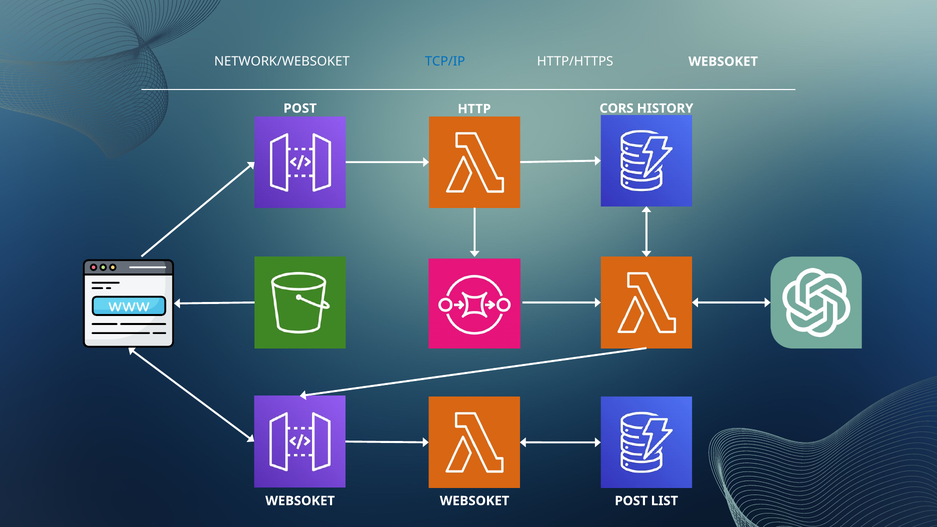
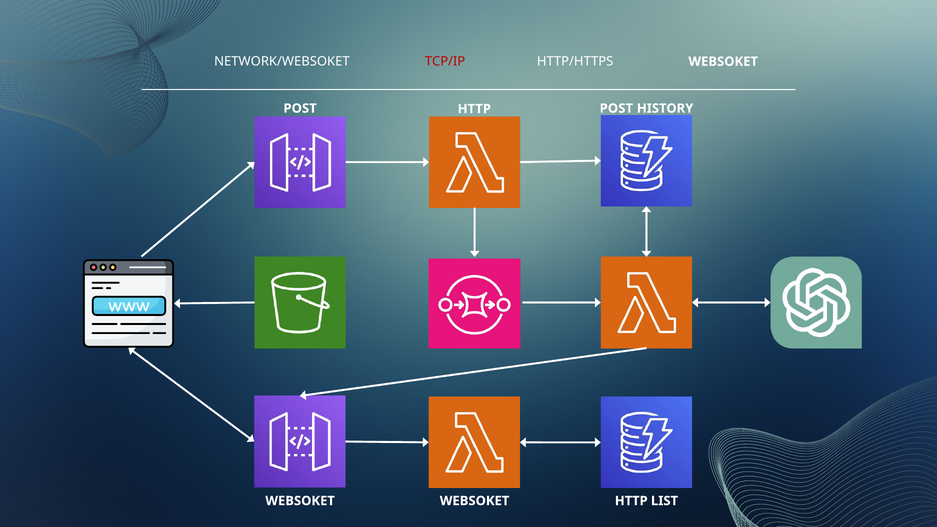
TCP/IP colour: blue -> red
HTTP CORS: CORS -> POST
WEBSOKET POST: POST -> HTTP
